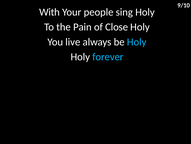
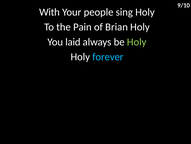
Close: Close -> Brian
live: live -> laid
Holy at (137, 42) colour: light blue -> light green
